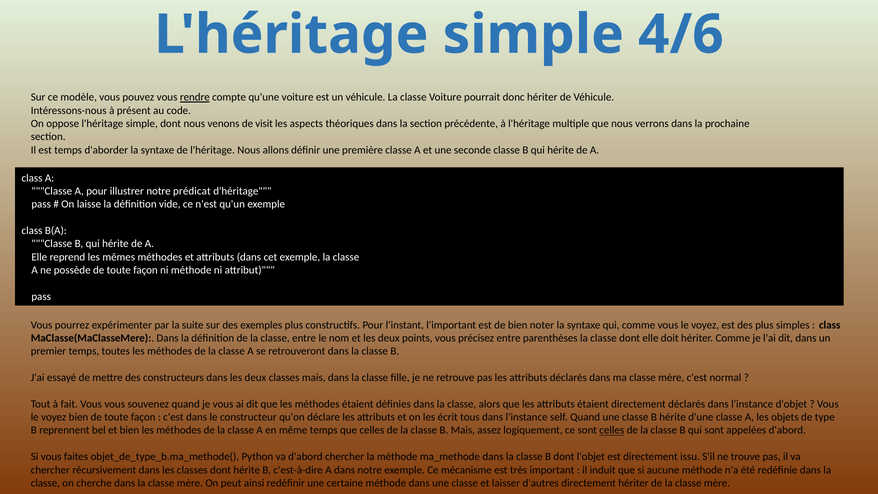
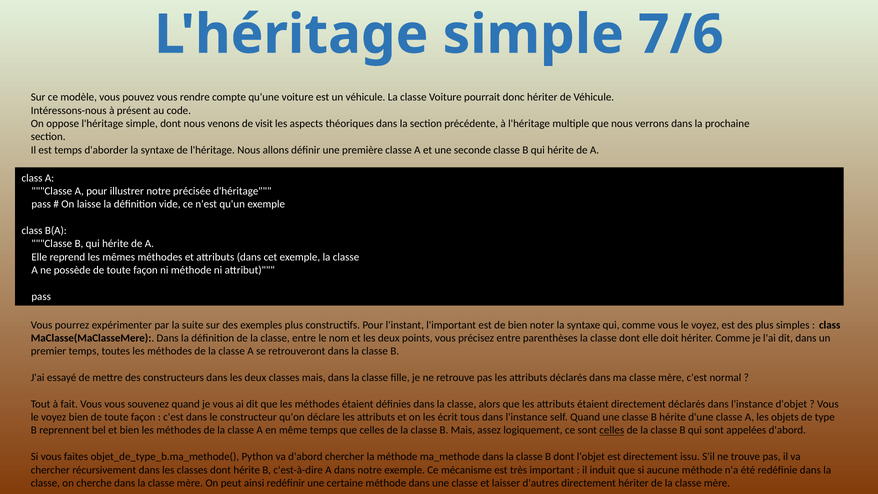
4/6: 4/6 -> 7/6
rendre underline: present -> none
prédicat: prédicat -> précisée
